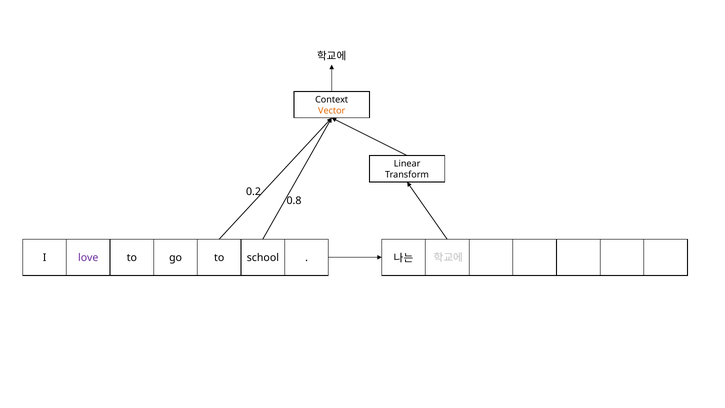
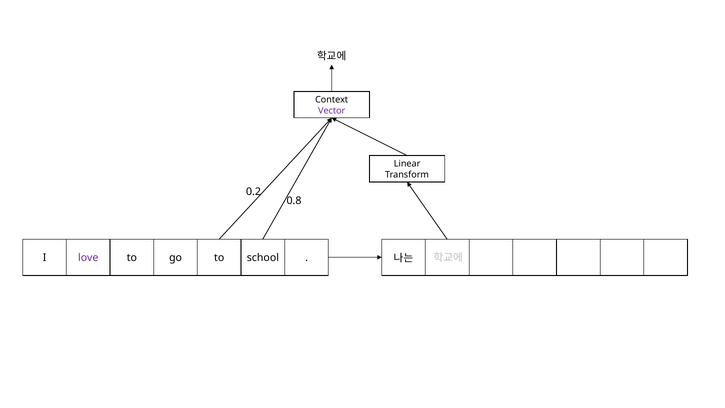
Vector colour: orange -> purple
